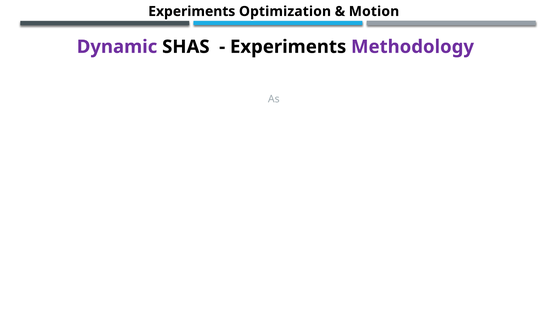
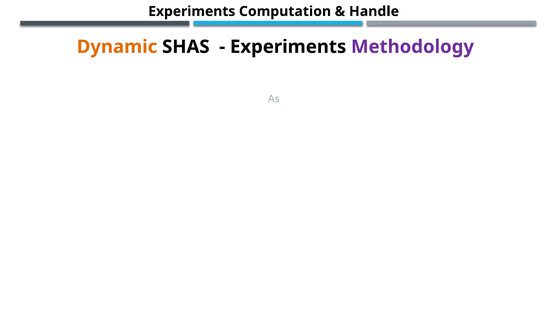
Optimization: Optimization -> Computation
Motion: Motion -> Handle
Dynamic colour: purple -> orange
